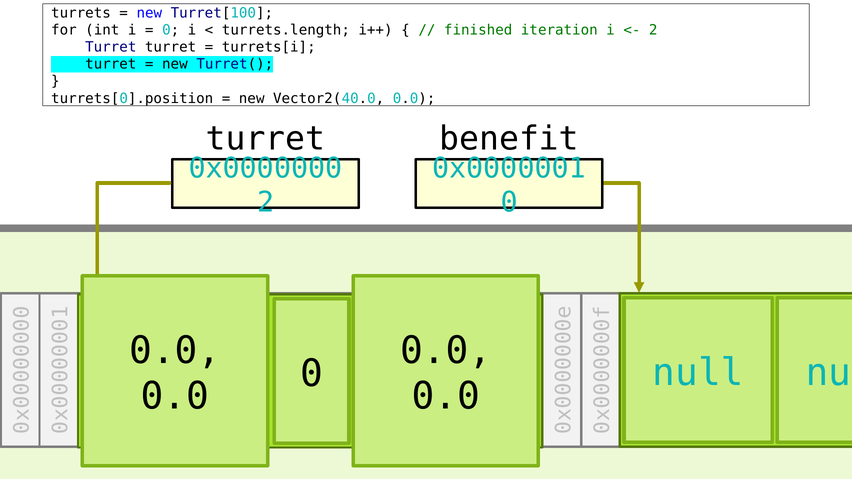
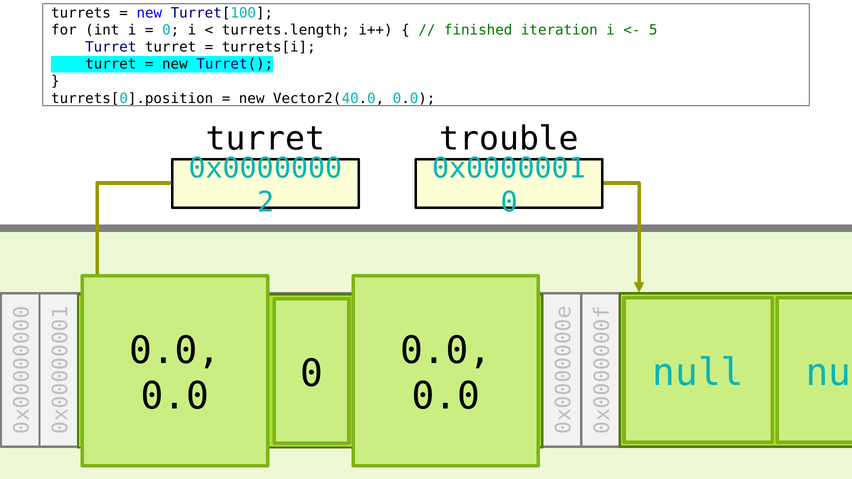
2 at (653, 30): 2 -> 5
benefit: benefit -> trouble
